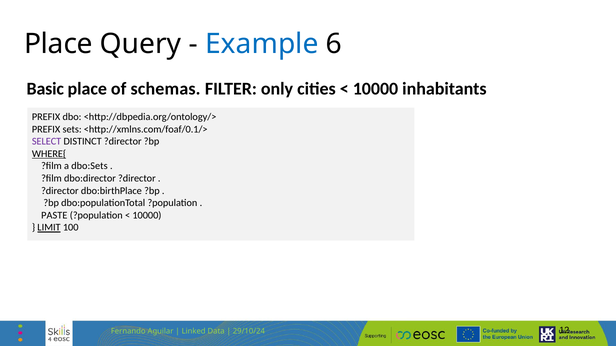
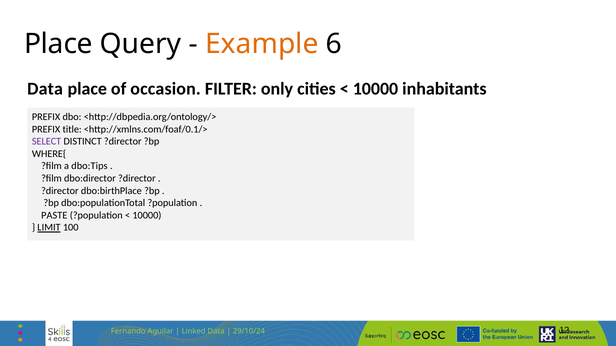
Example colour: blue -> orange
Basic at (45, 89): Basic -> Data
schemas: schemas -> occasion
sets: sets -> title
WHERE{ underline: present -> none
dbo:Sets: dbo:Sets -> dbo:Tips
